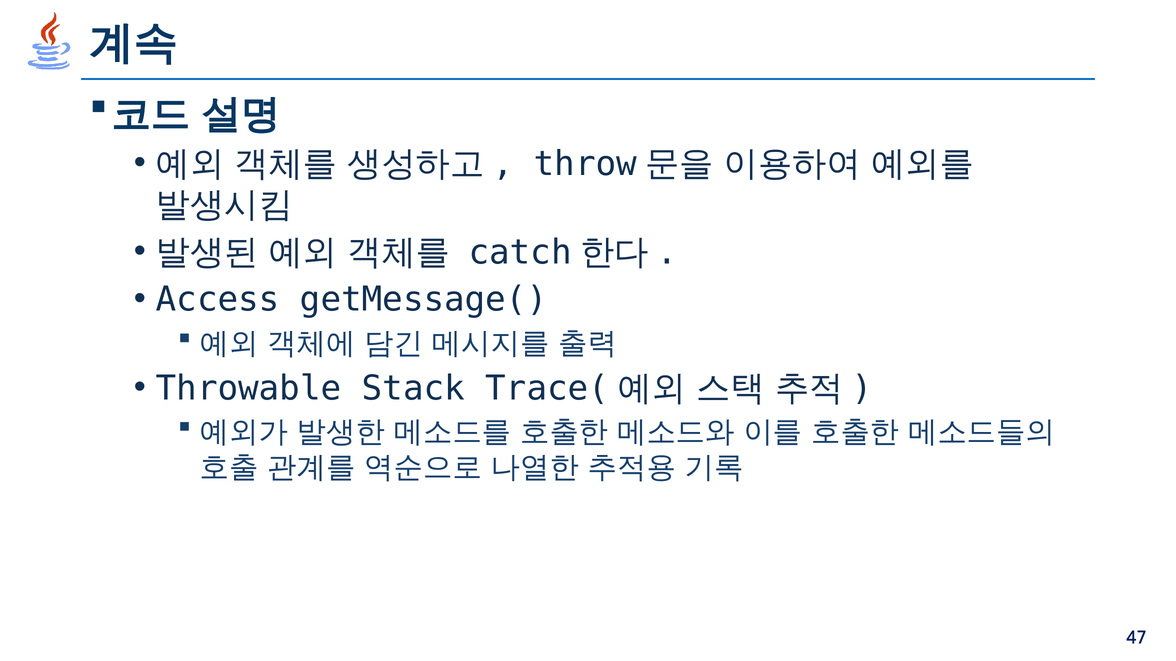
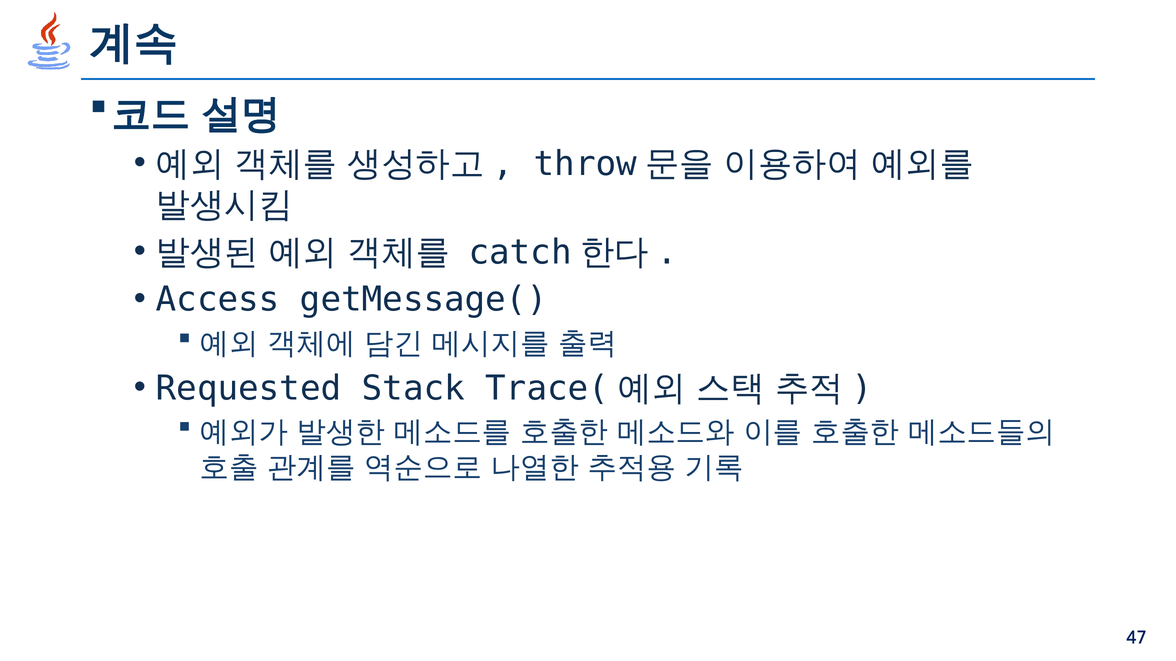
Throwable: Throwable -> Requested
